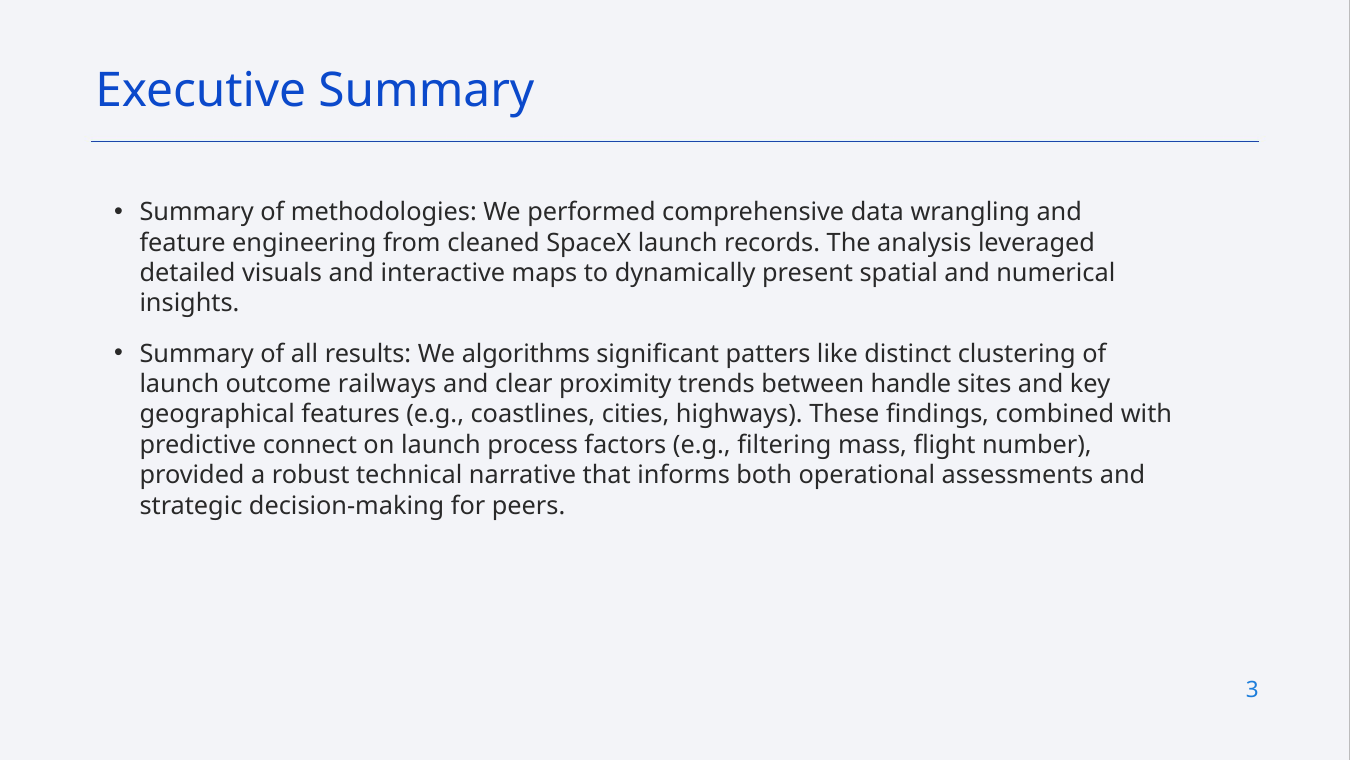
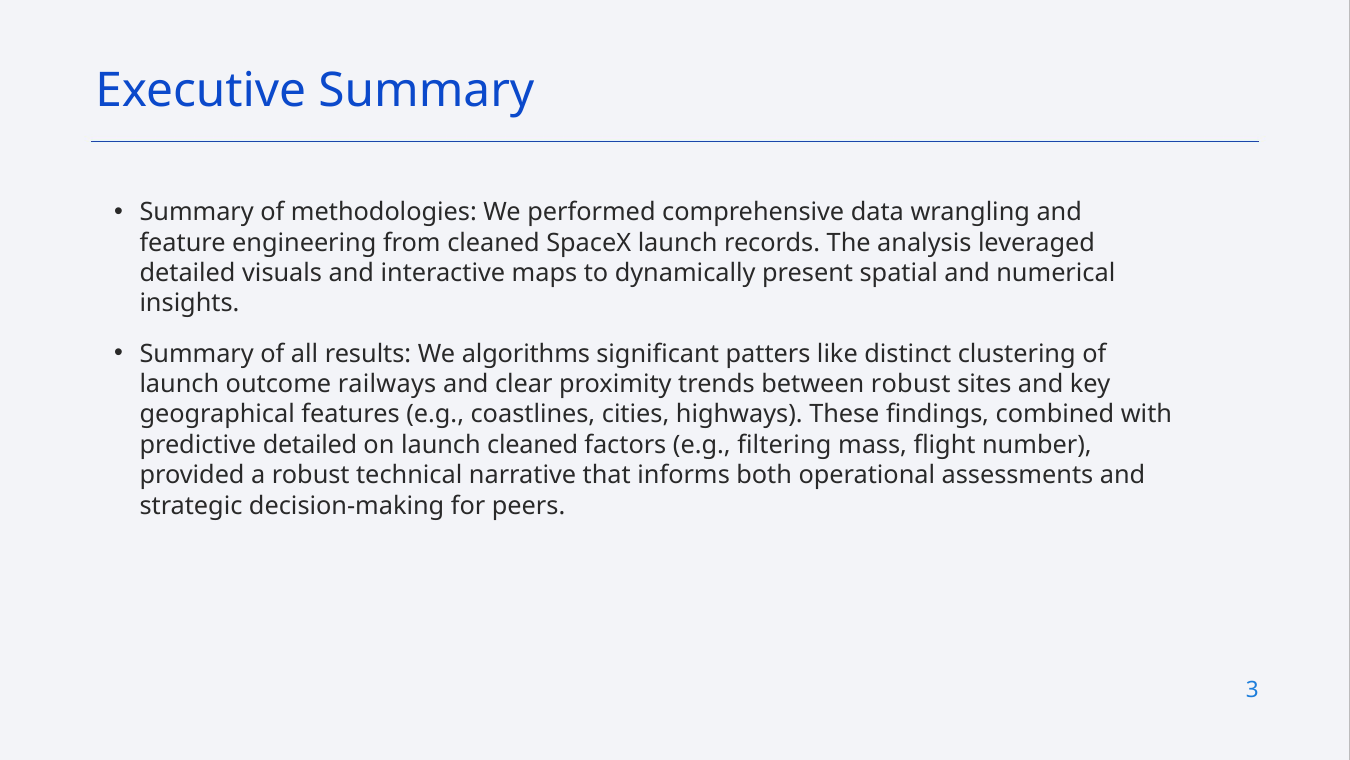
between handle: handle -> robust
predictive connect: connect -> detailed
launch process: process -> cleaned
